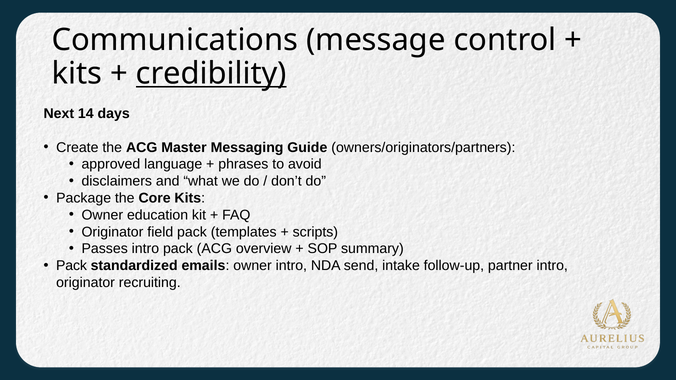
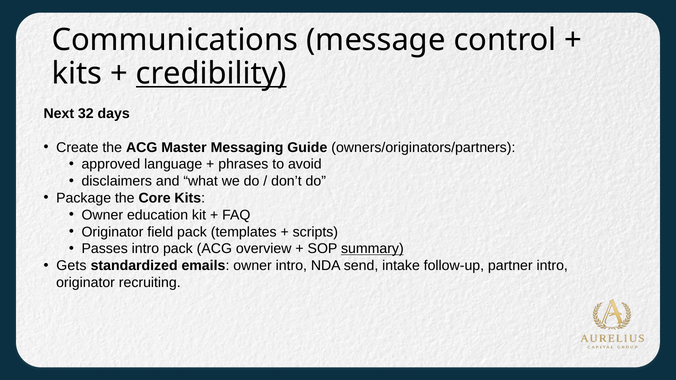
14: 14 -> 32
summary underline: none -> present
Pack at (72, 266): Pack -> Gets
